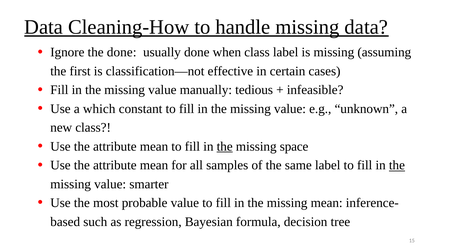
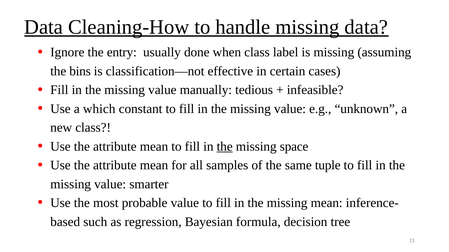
the done: done -> entry
first: first -> bins
same label: label -> tuple
the at (397, 166) underline: present -> none
